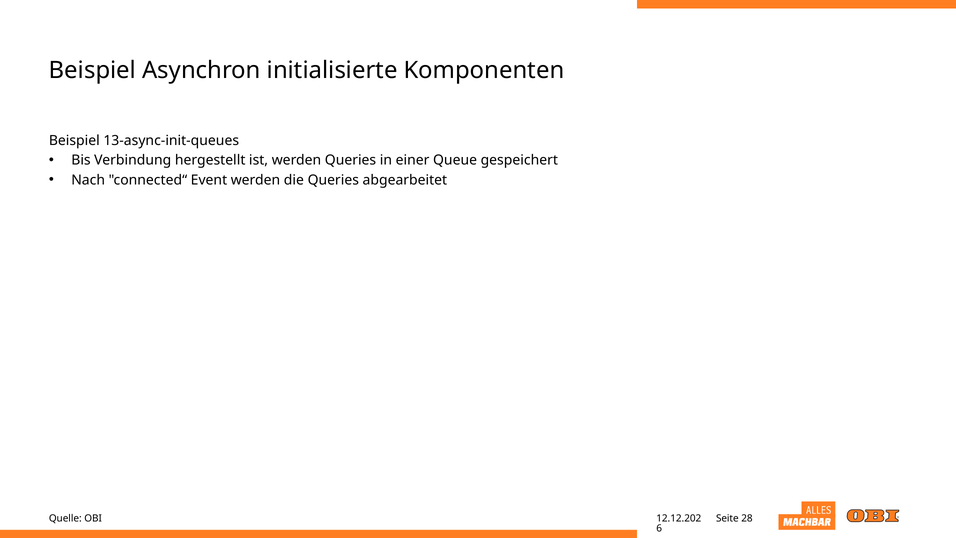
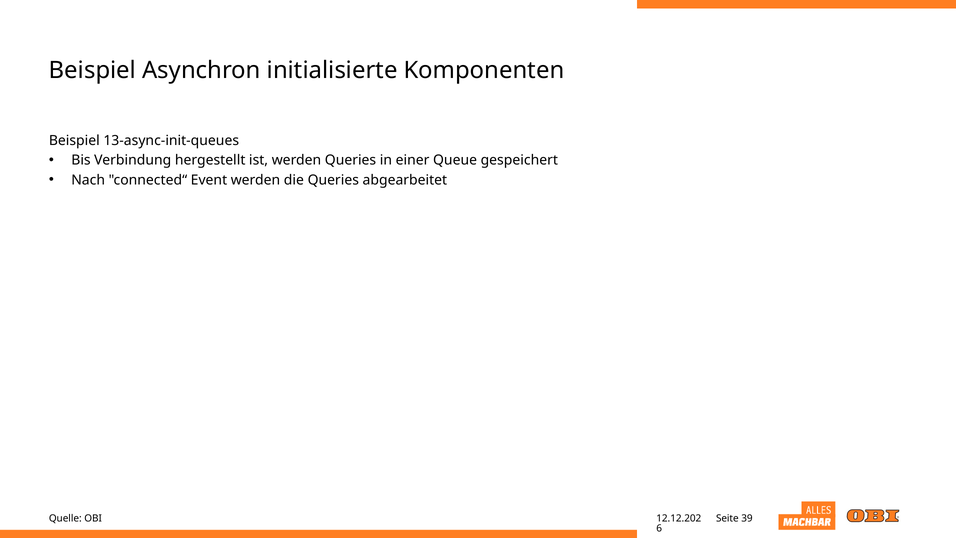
28: 28 -> 39
